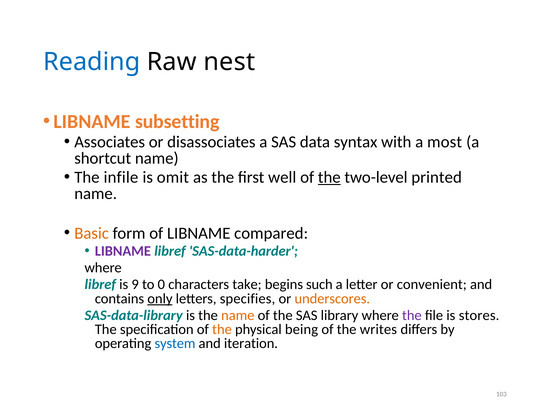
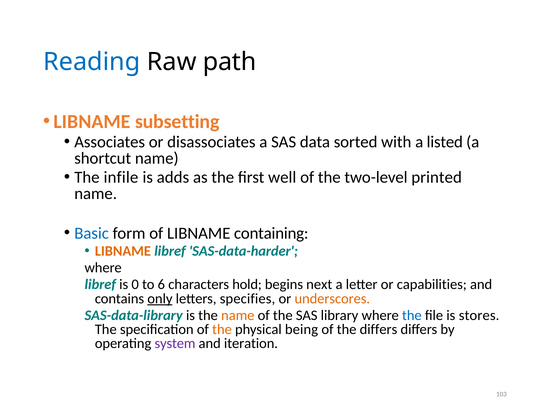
nest: nest -> path
syntax: syntax -> sorted
most: most -> listed
omit: omit -> adds
the at (329, 177) underline: present -> none
Basic colour: orange -> blue
compared: compared -> containing
LIBNAME at (123, 251) colour: purple -> orange
9: 9 -> 0
0: 0 -> 6
take: take -> hold
such: such -> next
convenient: convenient -> capabilities
the at (412, 315) colour: purple -> blue
the writes: writes -> differs
system colour: blue -> purple
